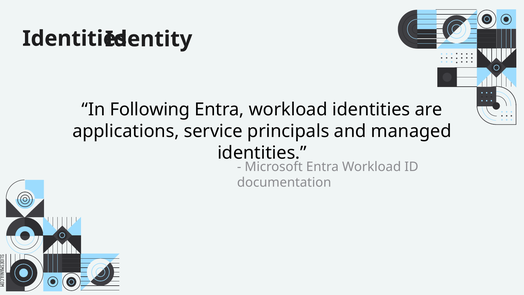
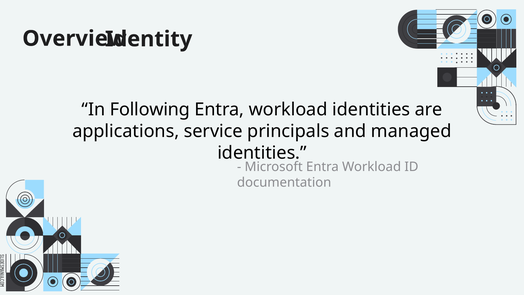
Identities at (75, 39): Identities -> Overview
